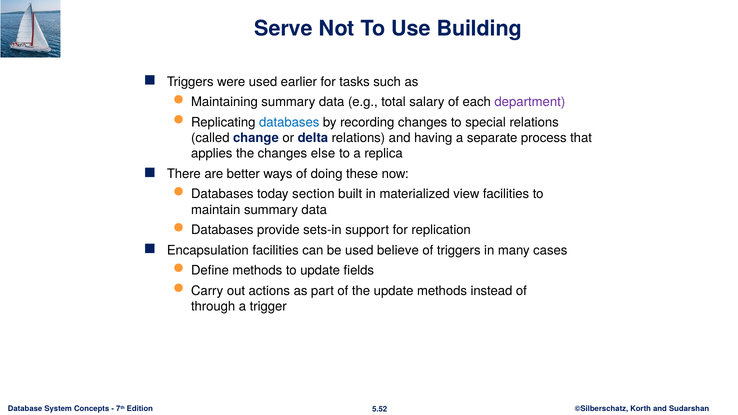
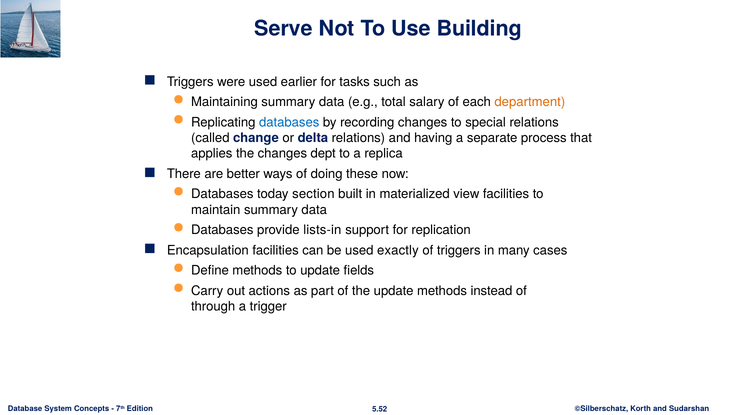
department colour: purple -> orange
else: else -> dept
sets-in: sets-in -> lists-in
believe: believe -> exactly
